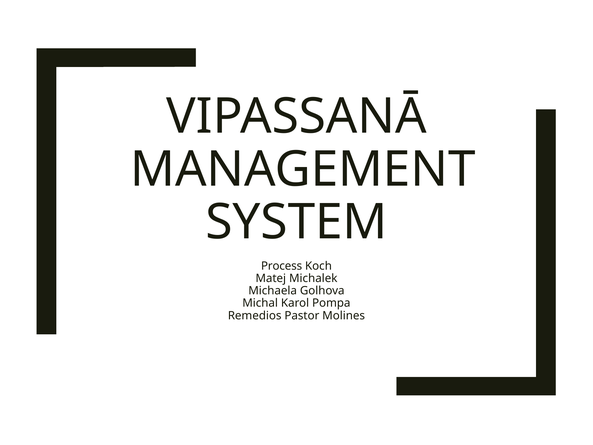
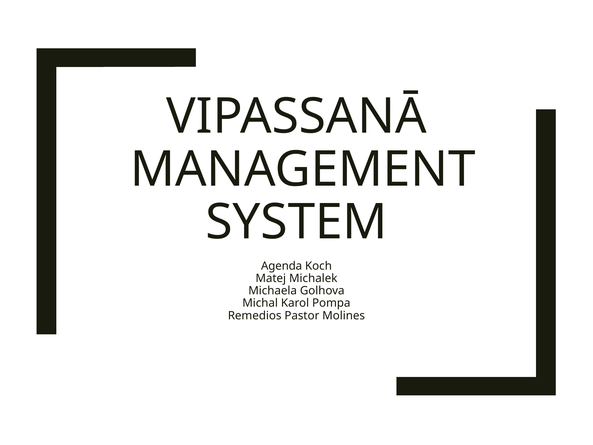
Process: Process -> Agenda
